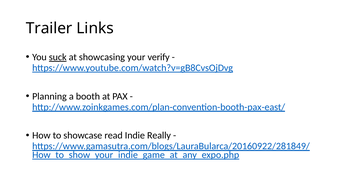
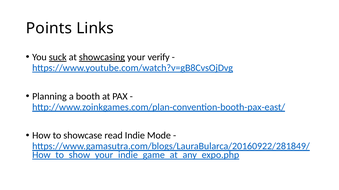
Trailer: Trailer -> Points
showcasing underline: none -> present
Really: Really -> Mode
